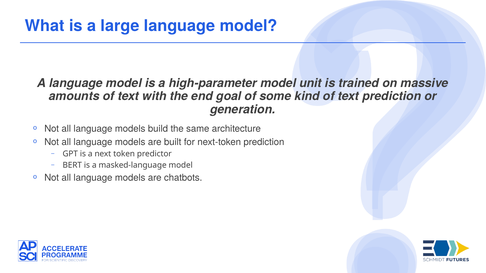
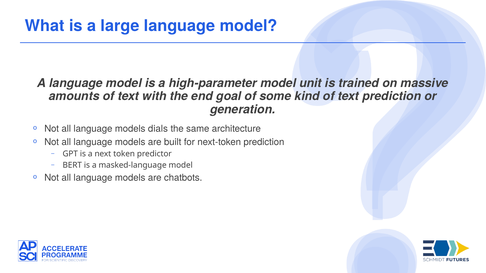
build: build -> dials
